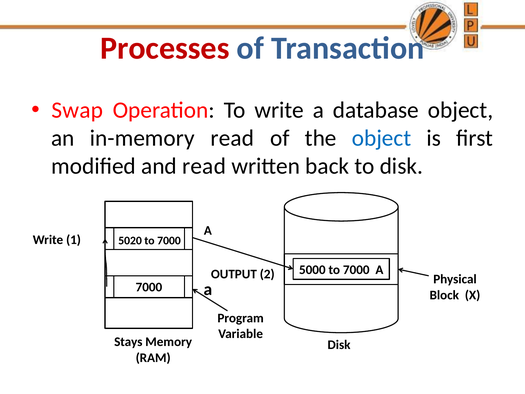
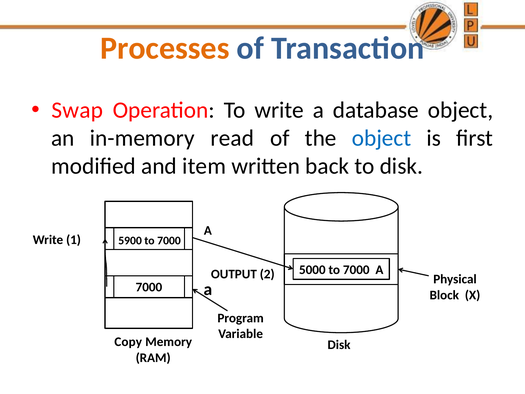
Processes colour: red -> orange
and read: read -> item
5020: 5020 -> 5900
Stays: Stays -> Copy
